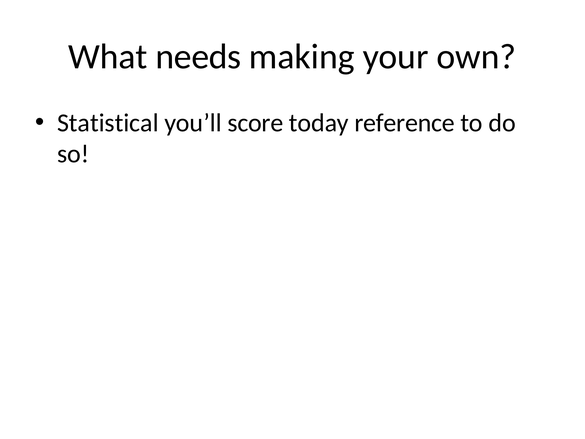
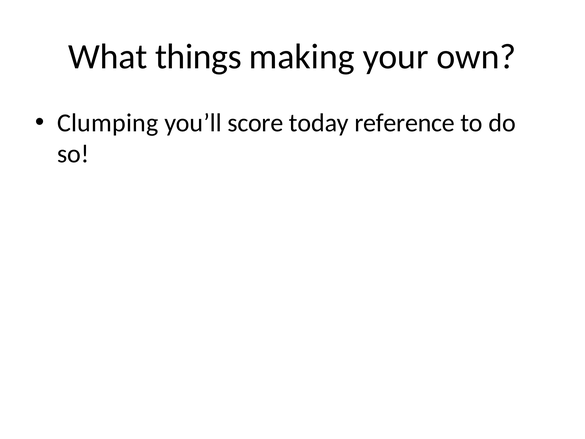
needs: needs -> things
Statistical: Statistical -> Clumping
